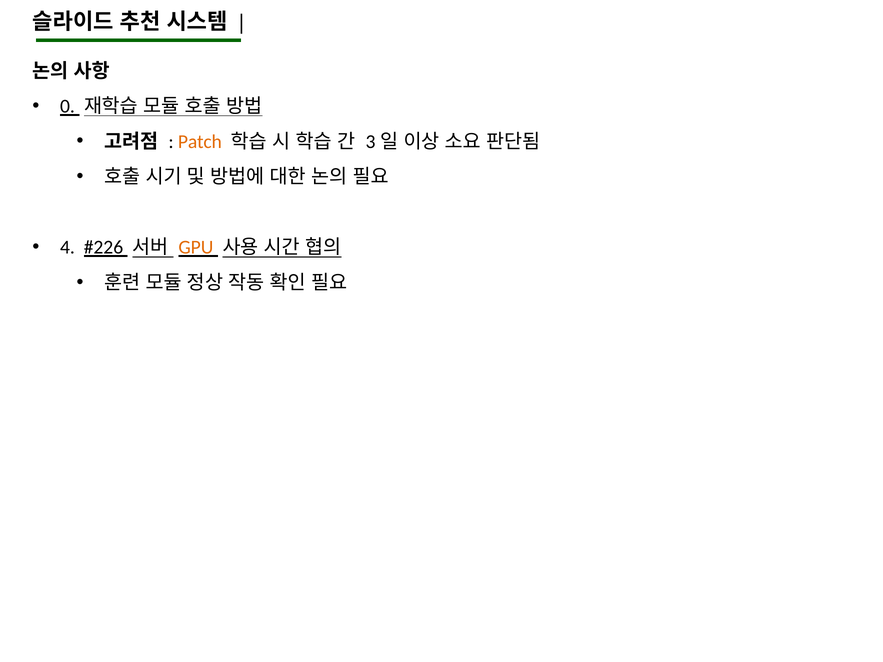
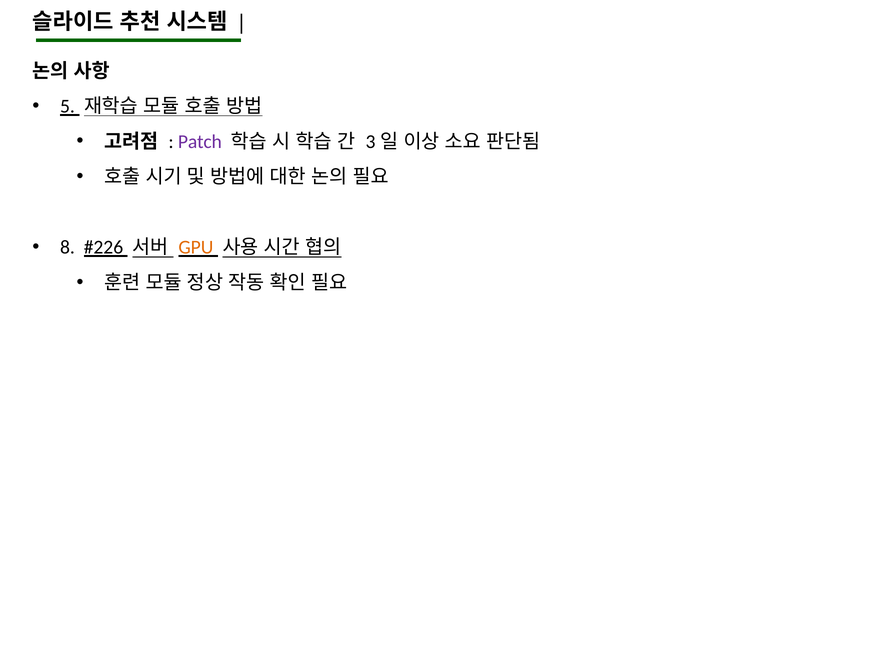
0: 0 -> 5
Patch colour: orange -> purple
4: 4 -> 8
